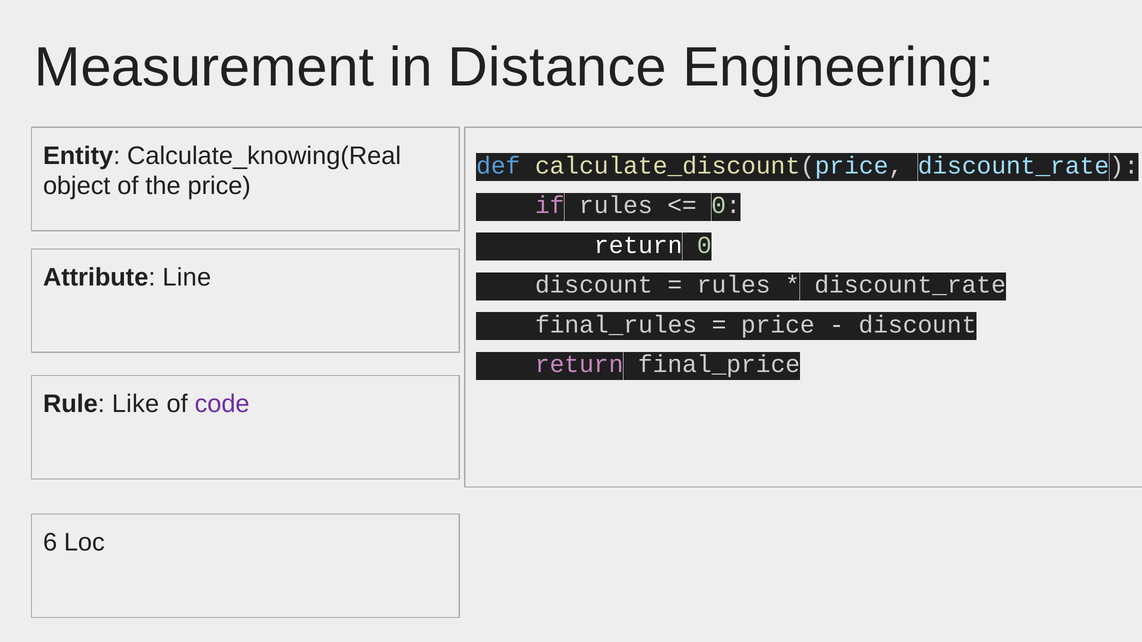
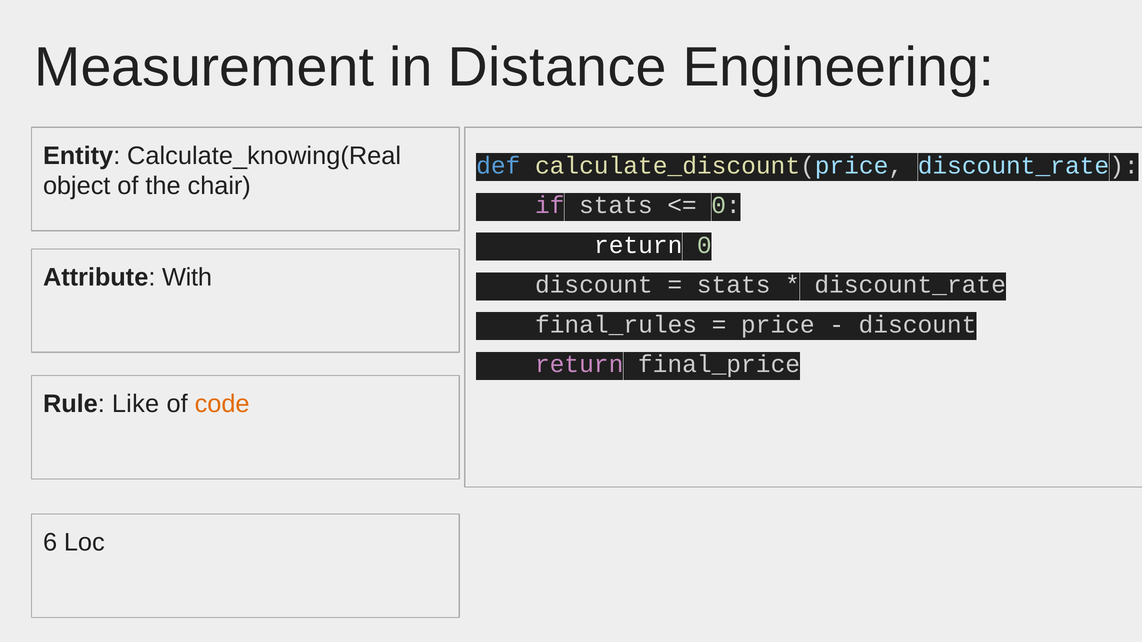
the price: price -> chair
if rules: rules -> stats
Line: Line -> With
rules at (734, 285): rules -> stats
code colour: purple -> orange
